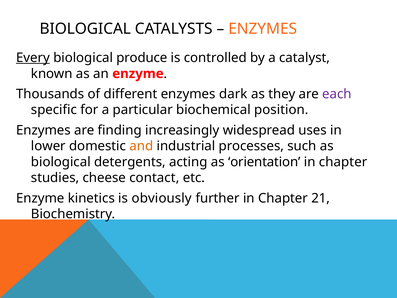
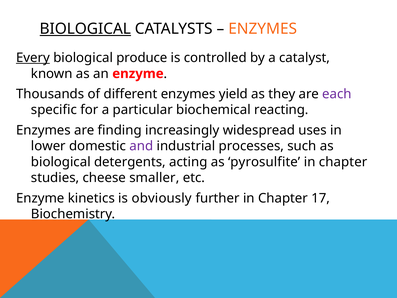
BIOLOGICAL at (85, 29) underline: none -> present
dark: dark -> yield
position: position -> reacting
and colour: orange -> purple
orientation: orientation -> pyrosulfite
contact: contact -> smaller
21: 21 -> 17
